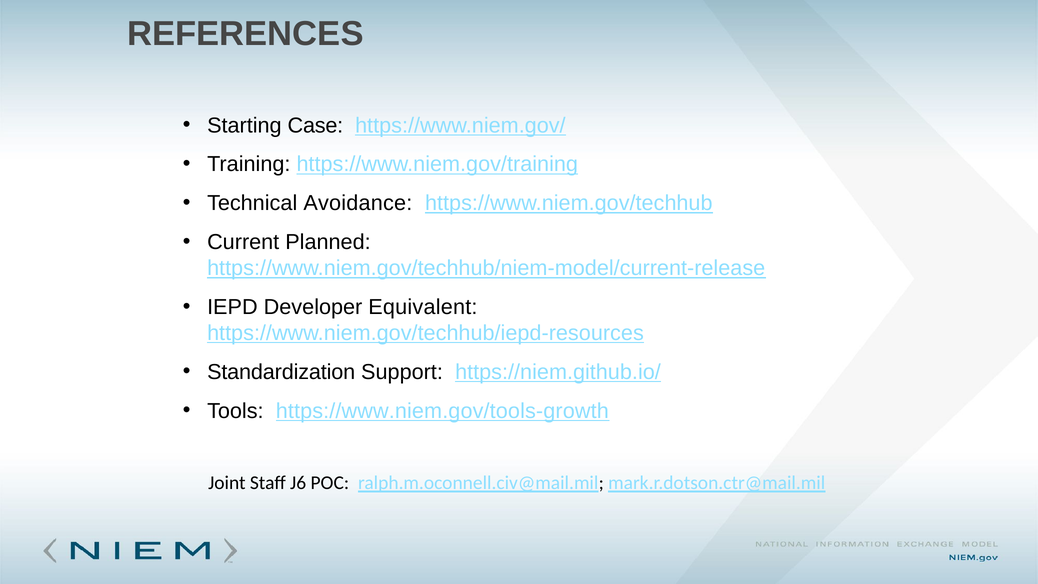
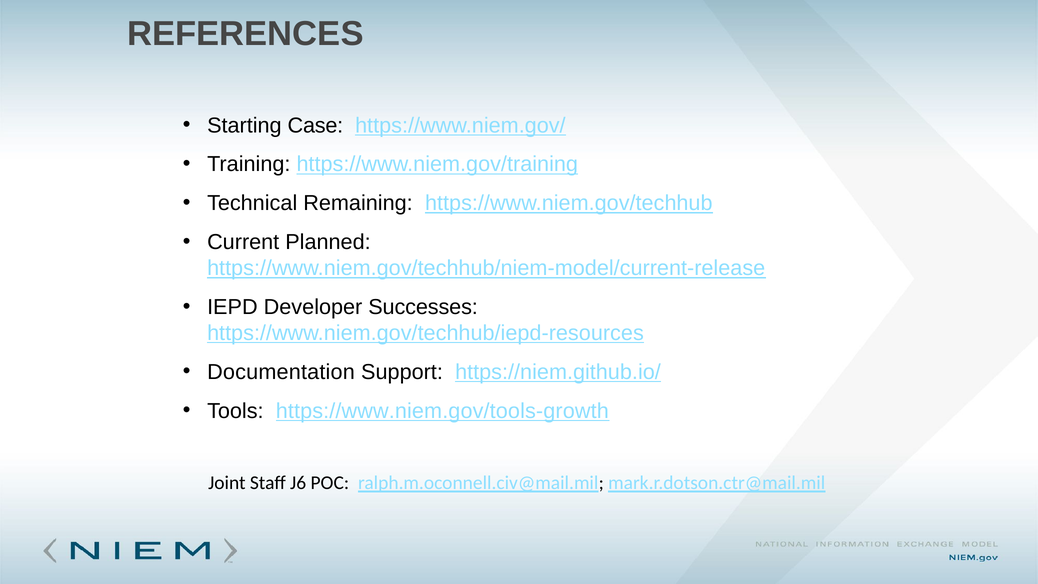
Avoidance: Avoidance -> Remaining
Equivalent: Equivalent -> Successes
Standardization: Standardization -> Documentation
